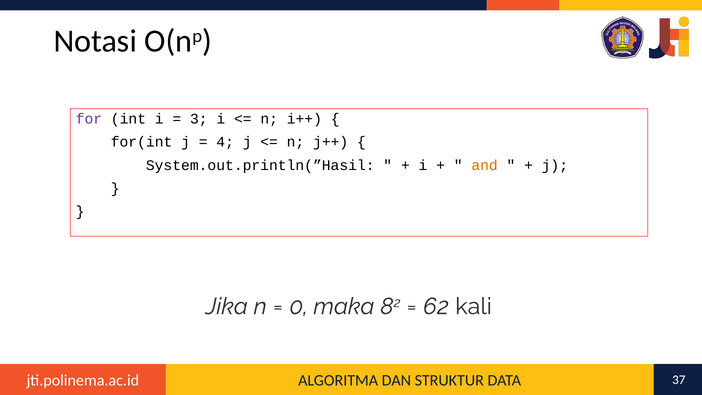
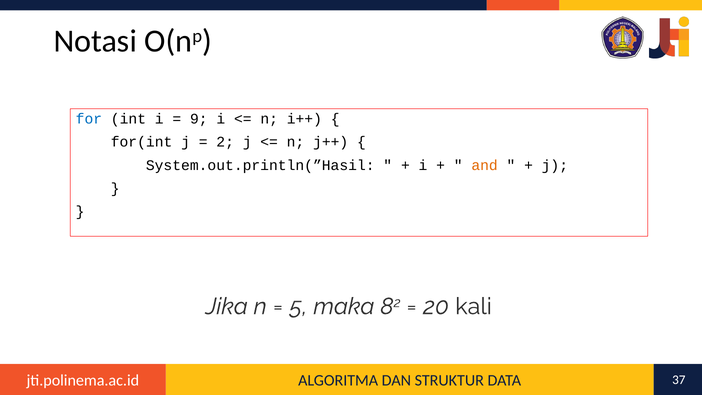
for colour: purple -> blue
3: 3 -> 9
4: 4 -> 2
0: 0 -> 5
62: 62 -> 20
